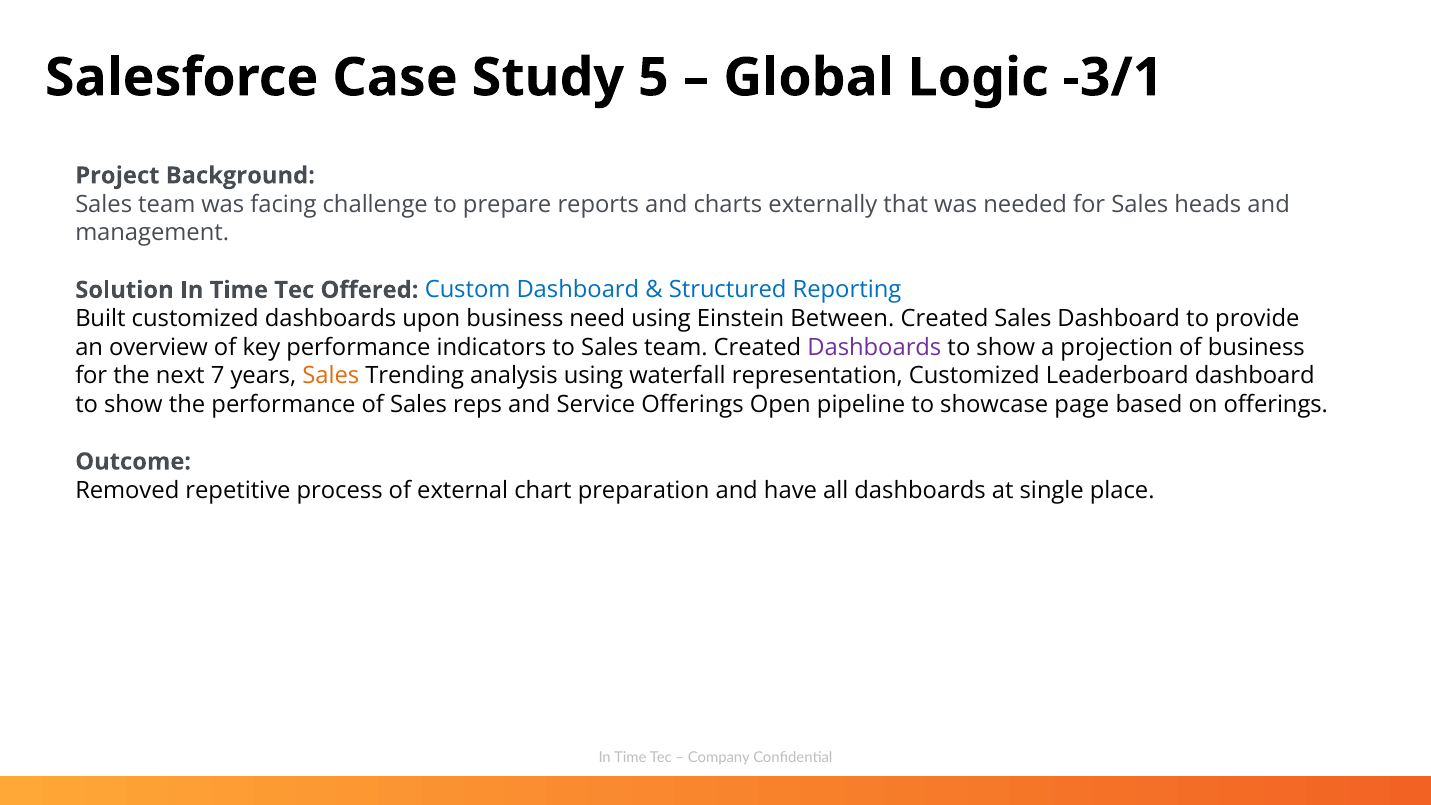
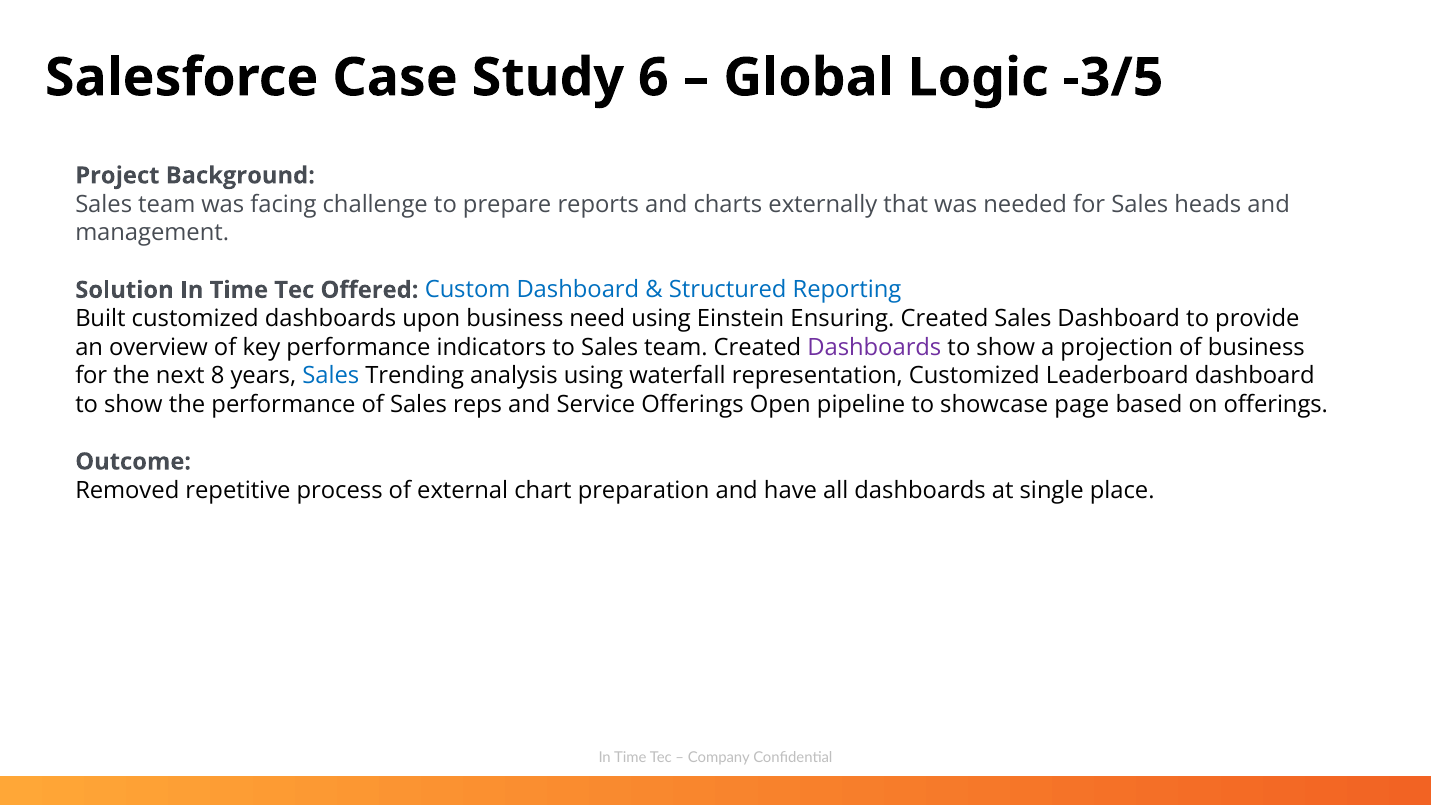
5: 5 -> 6
-3/1: -3/1 -> -3/5
Between: Between -> Ensuring
7: 7 -> 8
Sales at (331, 376) colour: orange -> blue
